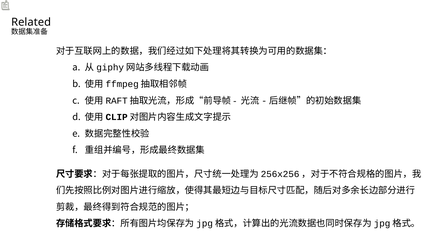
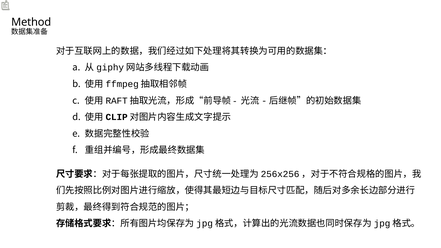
Related: Related -> Method
